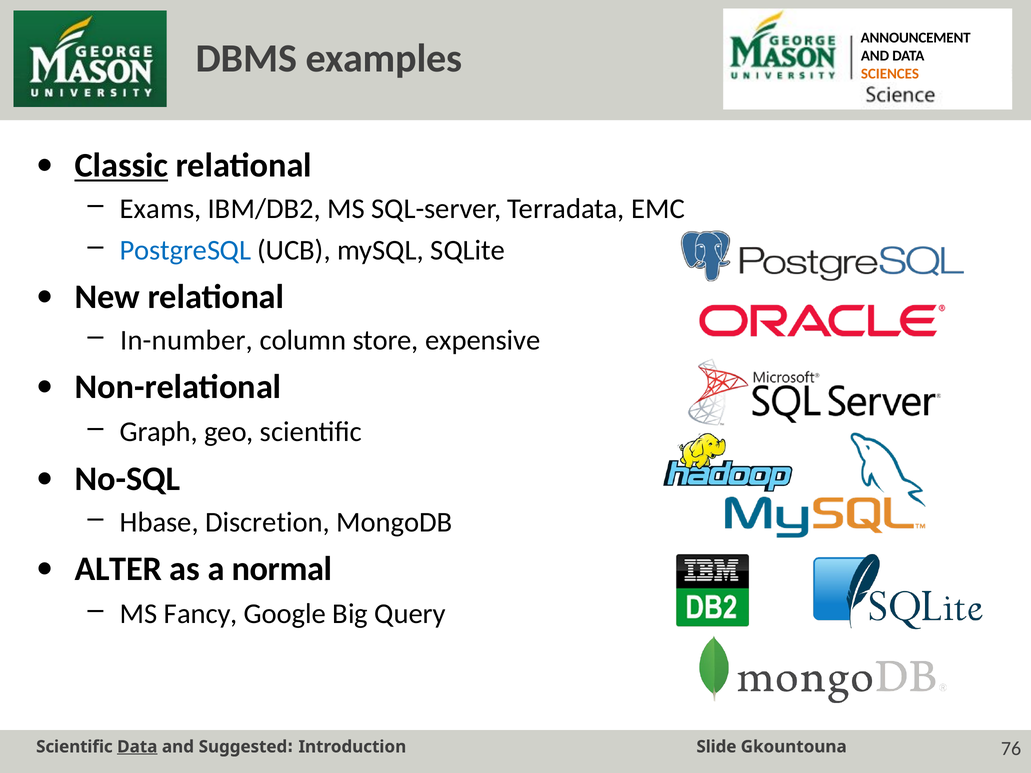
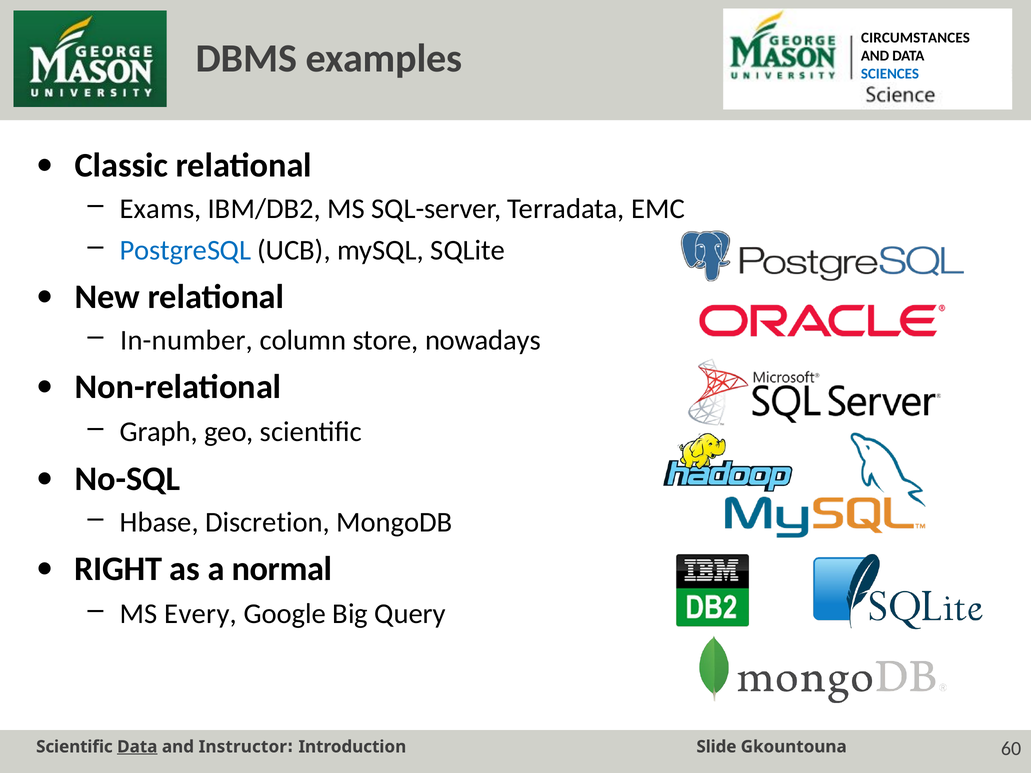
ANNOUNCEMENT: ANNOUNCEMENT -> CIRCUMSTANCES
SCIENCES colour: orange -> blue
Classic underline: present -> none
expensive: expensive -> nowadays
ALTER: ALTER -> RIGHT
Fancy: Fancy -> Every
Suggested: Suggested -> Instructor
76: 76 -> 60
